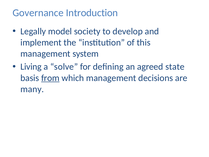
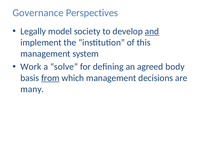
Introduction: Introduction -> Perspectives
and underline: none -> present
Living: Living -> Work
state: state -> body
